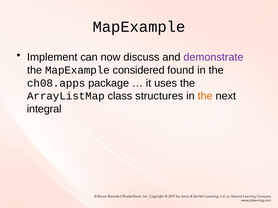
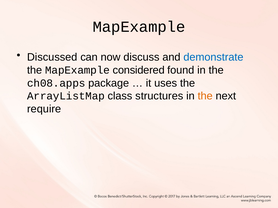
Implement: Implement -> Discussed
demonstrate colour: purple -> blue
integral: integral -> require
